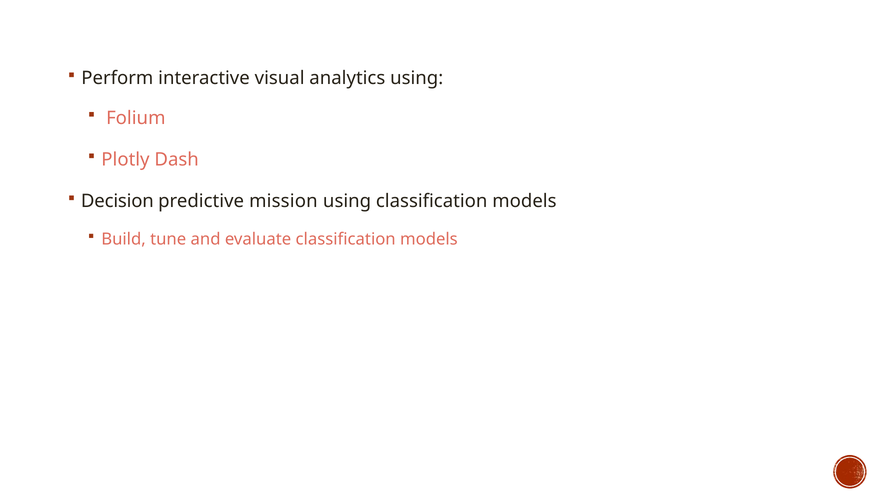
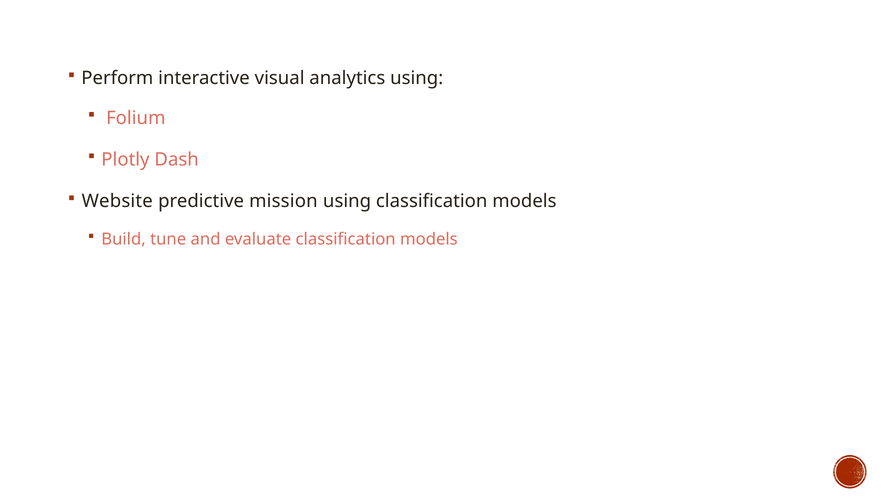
Decision: Decision -> Website
